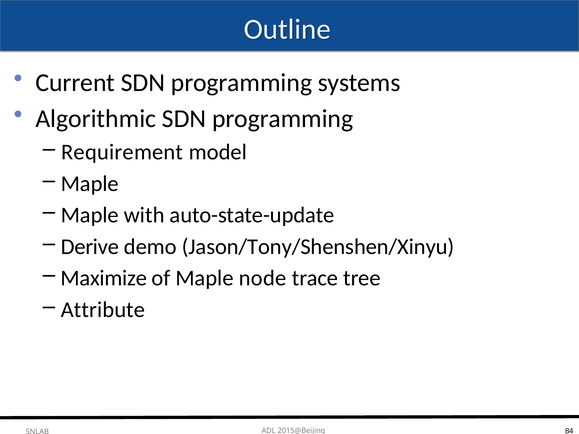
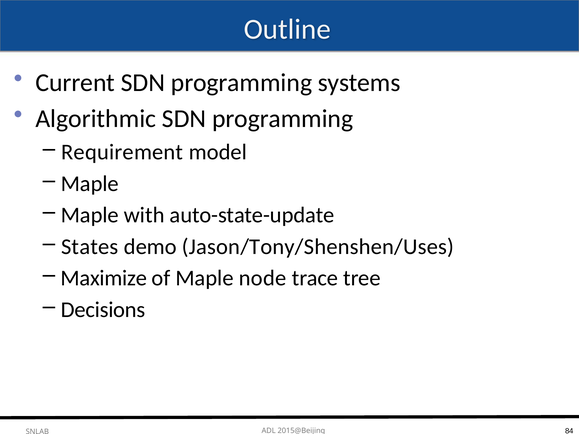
Derive: Derive -> States
Jason/Tony/Shenshen/Xinyu: Jason/Tony/Shenshen/Xinyu -> Jason/Tony/Shenshen/Uses
Attribute: Attribute -> Decisions
